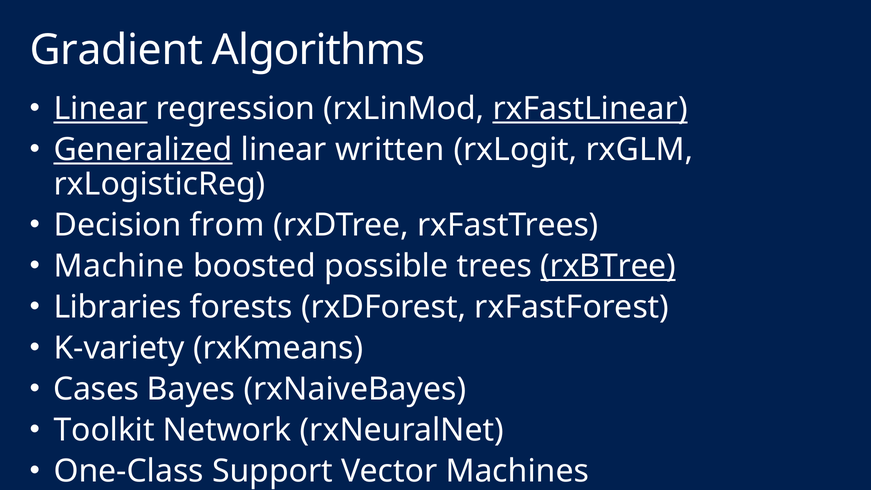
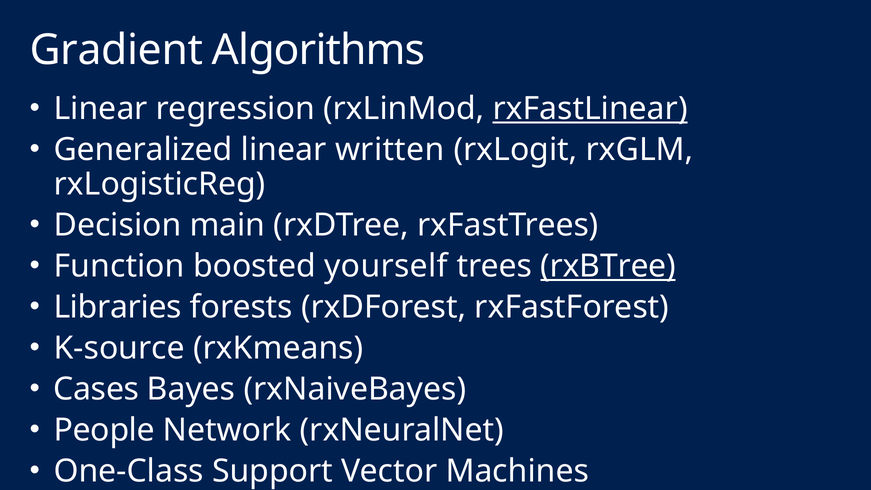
Linear at (101, 109) underline: present -> none
Generalized underline: present -> none
from: from -> main
Machine: Machine -> Function
possible: possible -> yourself
K-variety: K-variety -> K-source
Toolkit: Toolkit -> People
